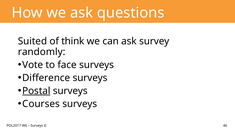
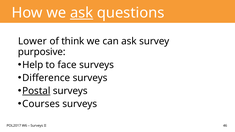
ask at (82, 13) underline: none -> present
Suited: Suited -> Lower
randomly: randomly -> purposive
Vote: Vote -> Help
